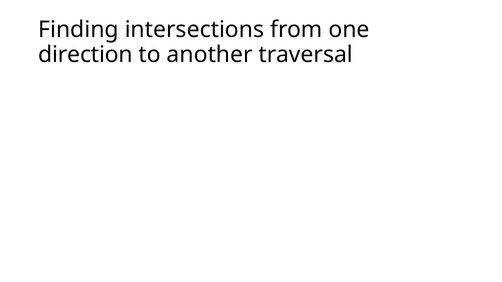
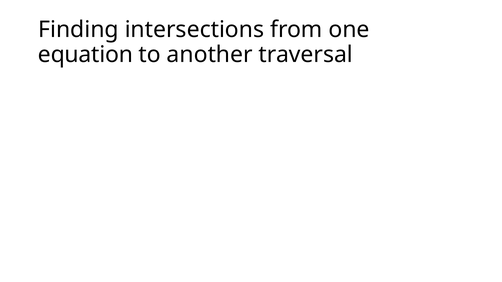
direction: direction -> equation
